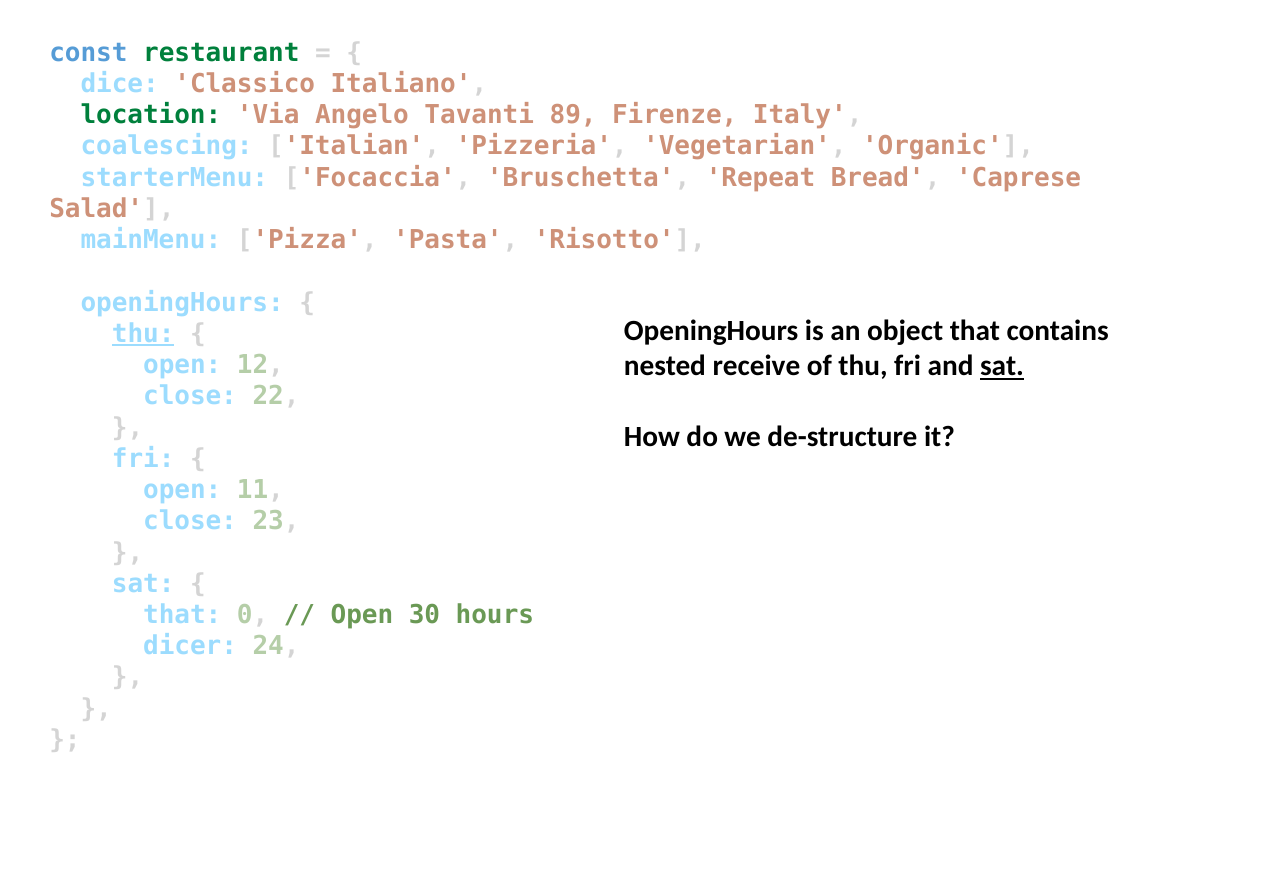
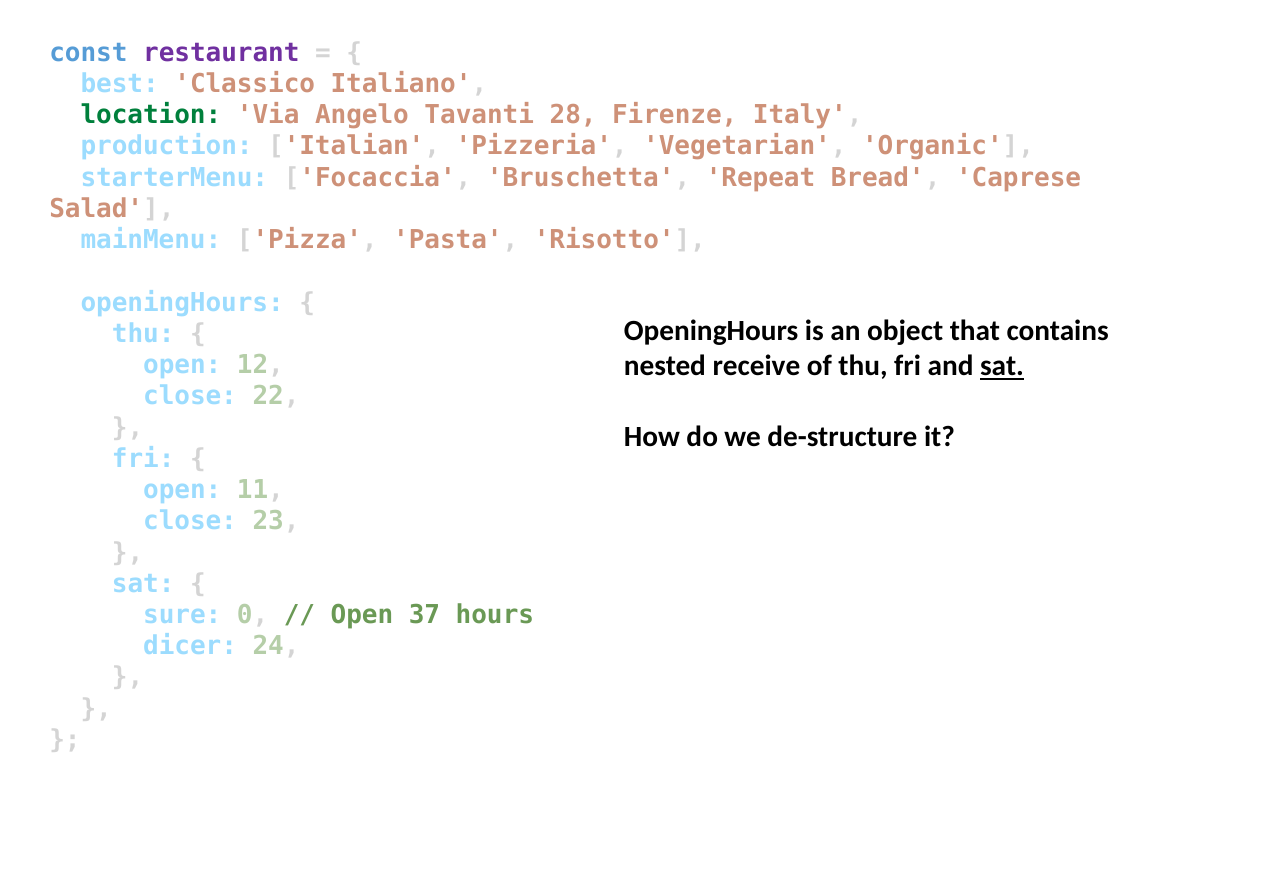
restaurant colour: green -> purple
dice: dice -> best
89: 89 -> 28
coalescing: coalescing -> production
thu at (143, 334) underline: present -> none
that at (182, 615): that -> sure
30: 30 -> 37
